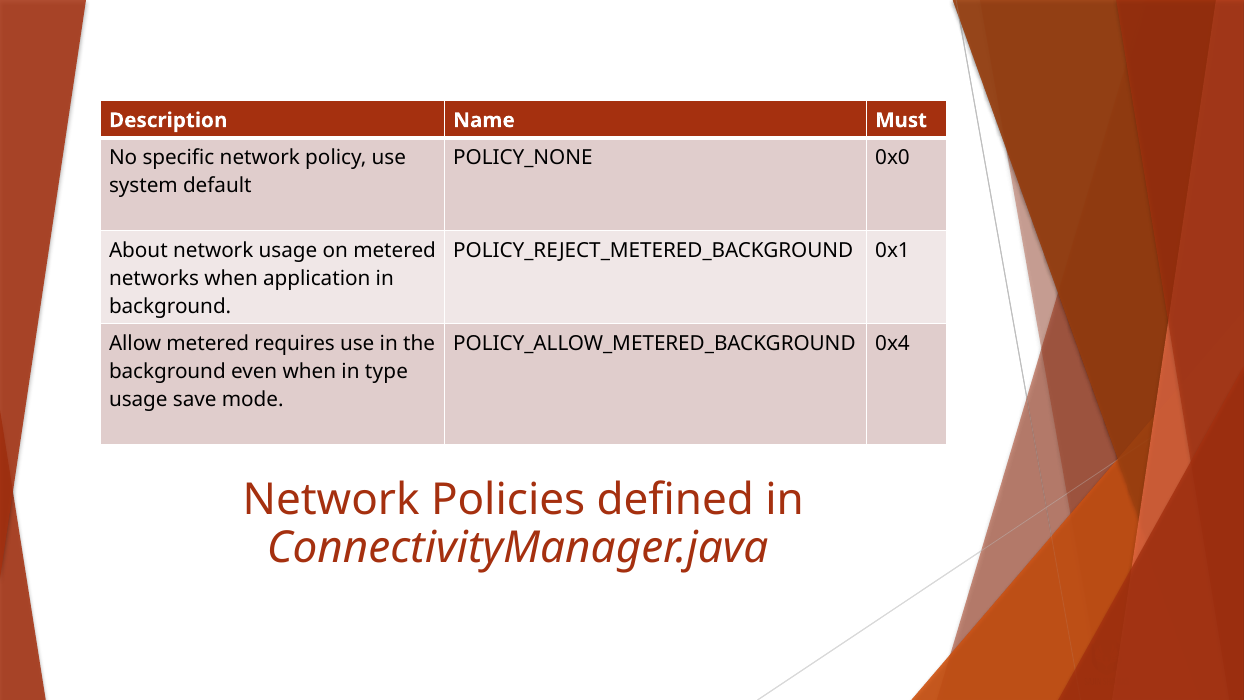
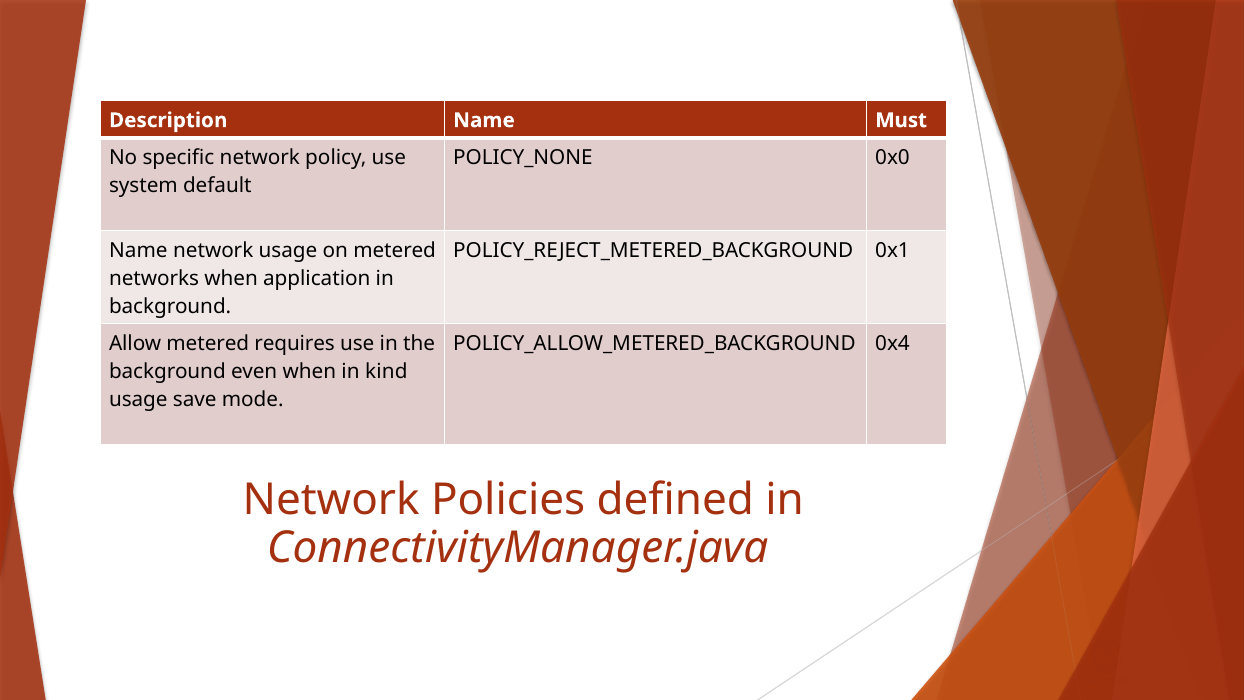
About at (138, 250): About -> Name
type: type -> kind
